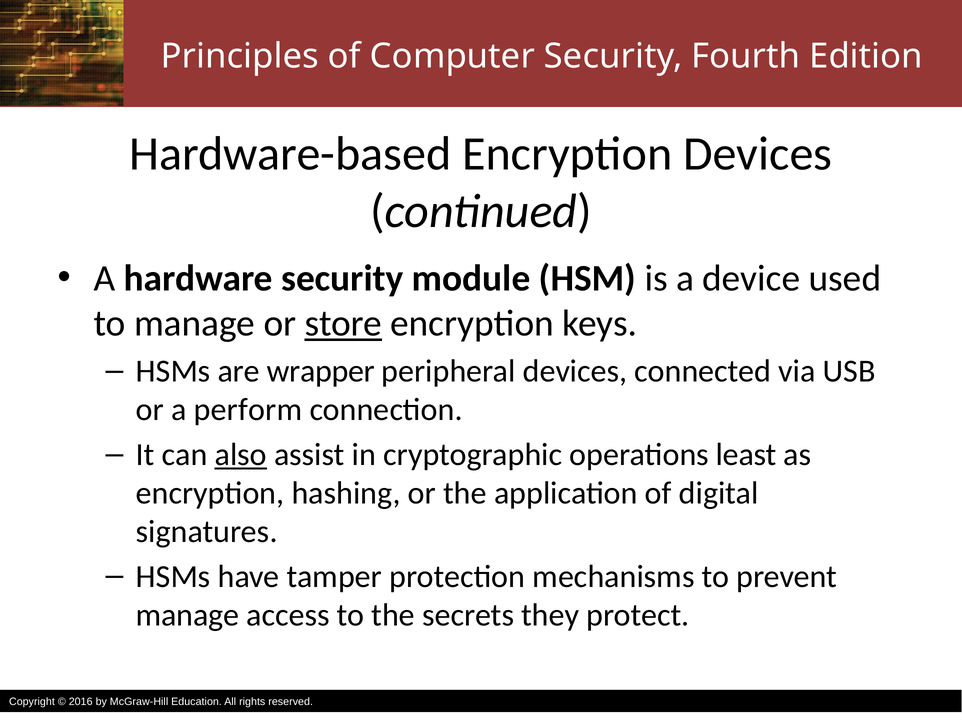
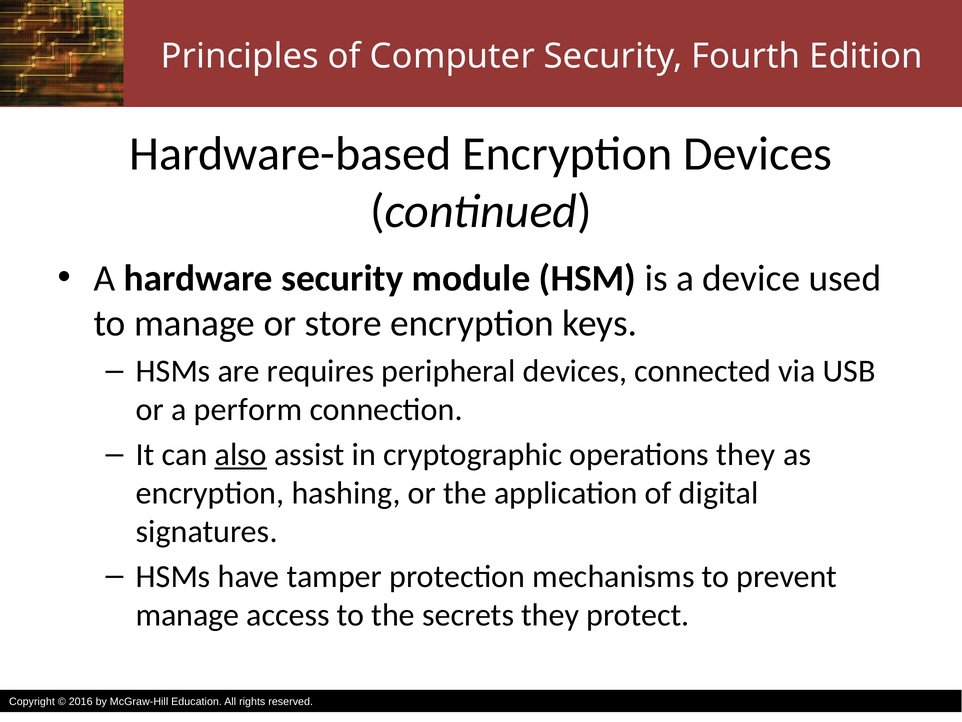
store underline: present -> none
wrapper: wrapper -> requires
operations least: least -> they
